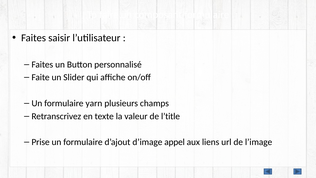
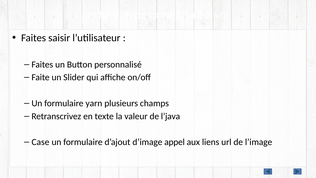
l’title: l’title -> l’java
Prise: Prise -> Case
